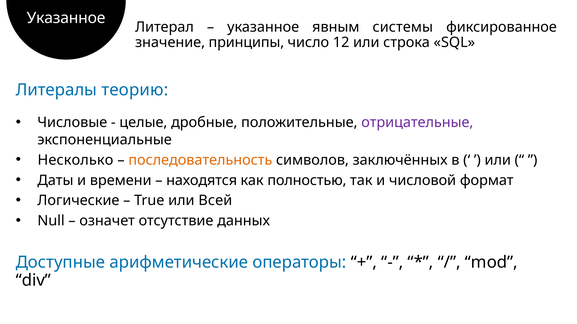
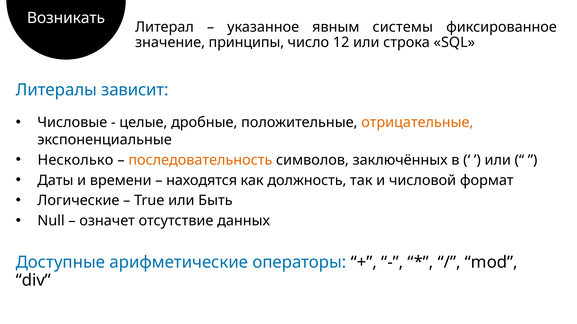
Указанное at (66, 18): Указанное -> Возникать
теорию: теорию -> зависит
отрицательные colour: purple -> orange
полностью: полностью -> должность
Всей: Всей -> Быть
